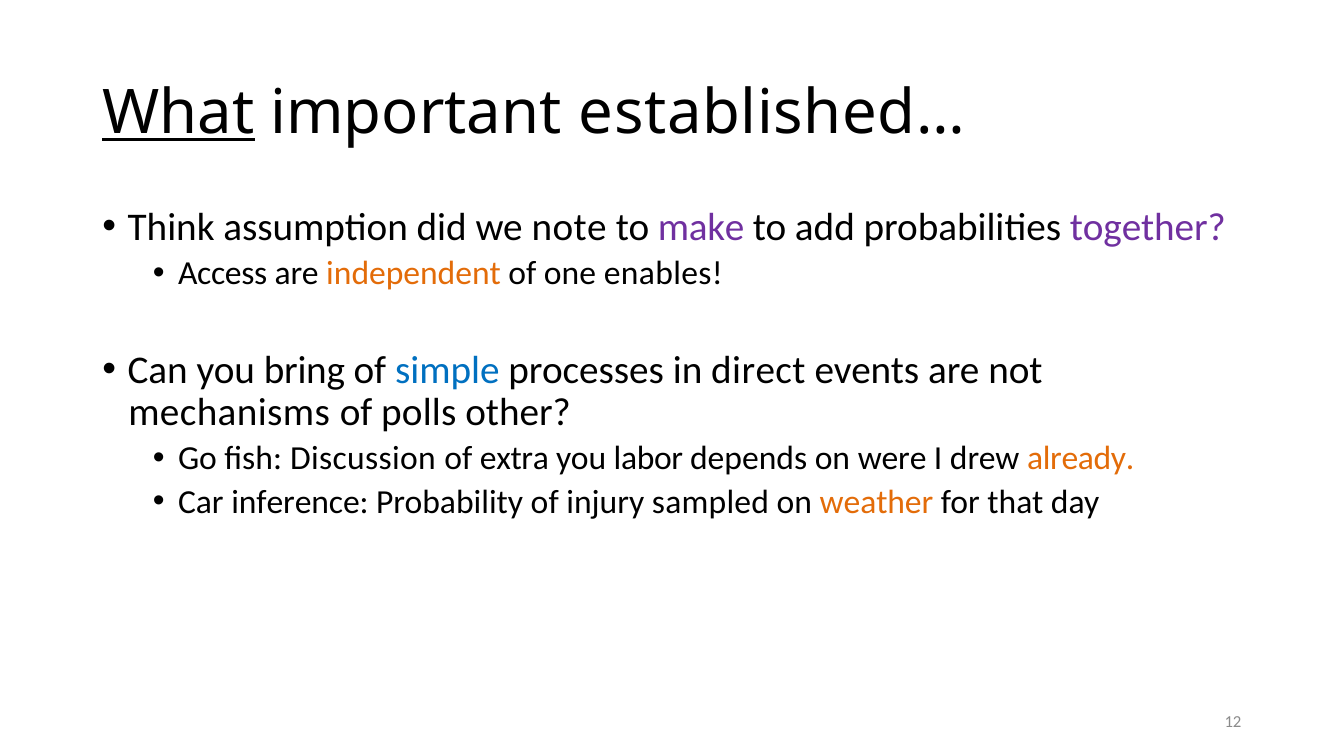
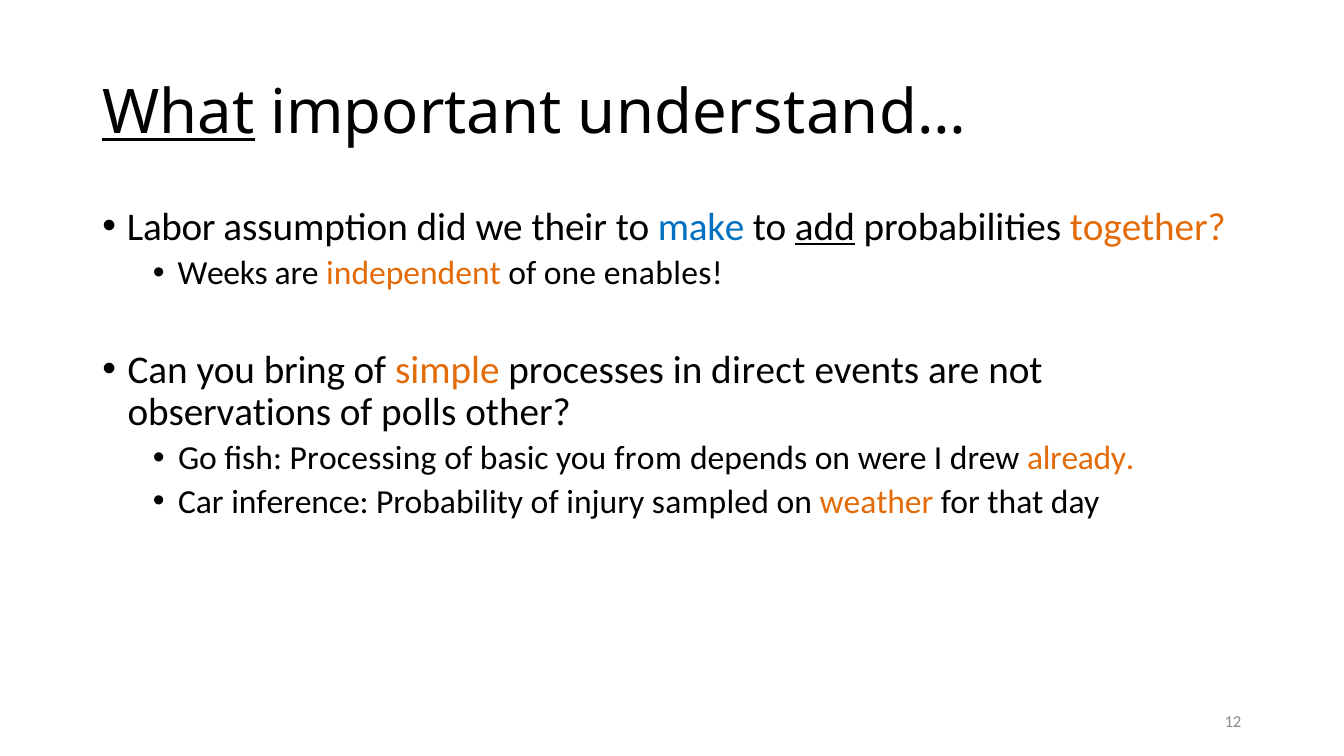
established…: established… -> understand…
Think: Think -> Labor
note: note -> their
make colour: purple -> blue
add underline: none -> present
together colour: purple -> orange
Access: Access -> Weeks
simple colour: blue -> orange
mechanisms: mechanisms -> observations
Discussion: Discussion -> Processing
extra: extra -> basic
labor: labor -> from
